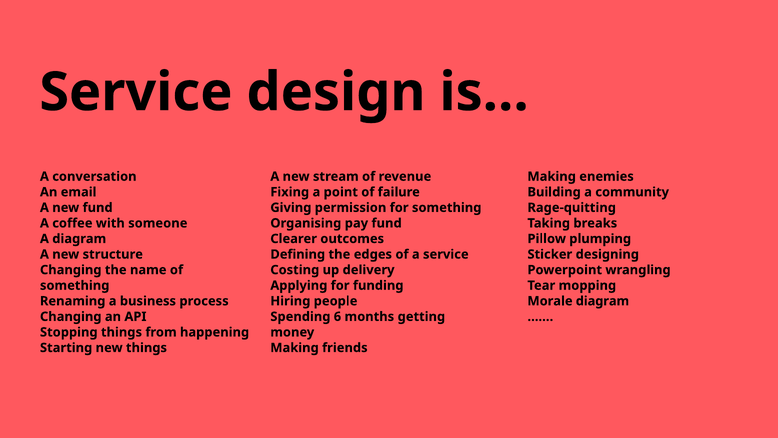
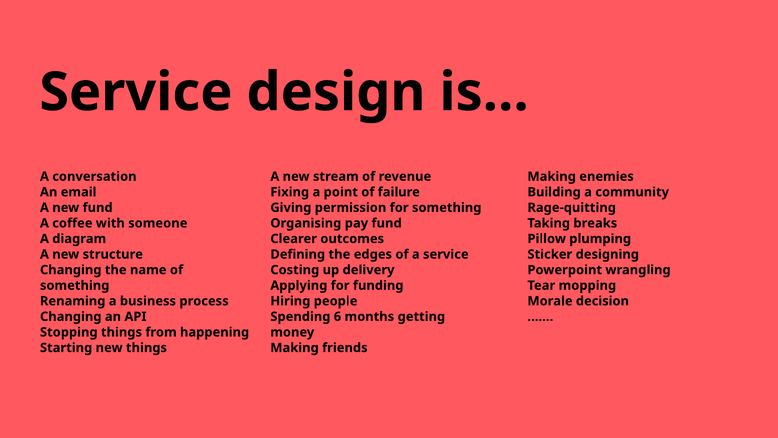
Morale diagram: diagram -> decision
